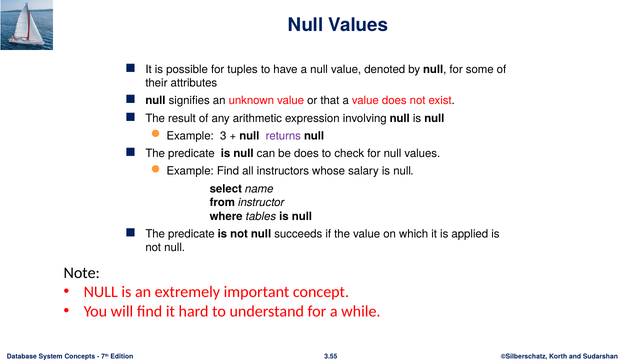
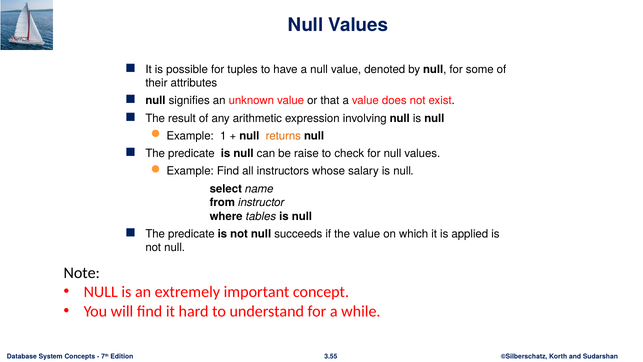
3: 3 -> 1
returns colour: purple -> orange
be does: does -> raise
